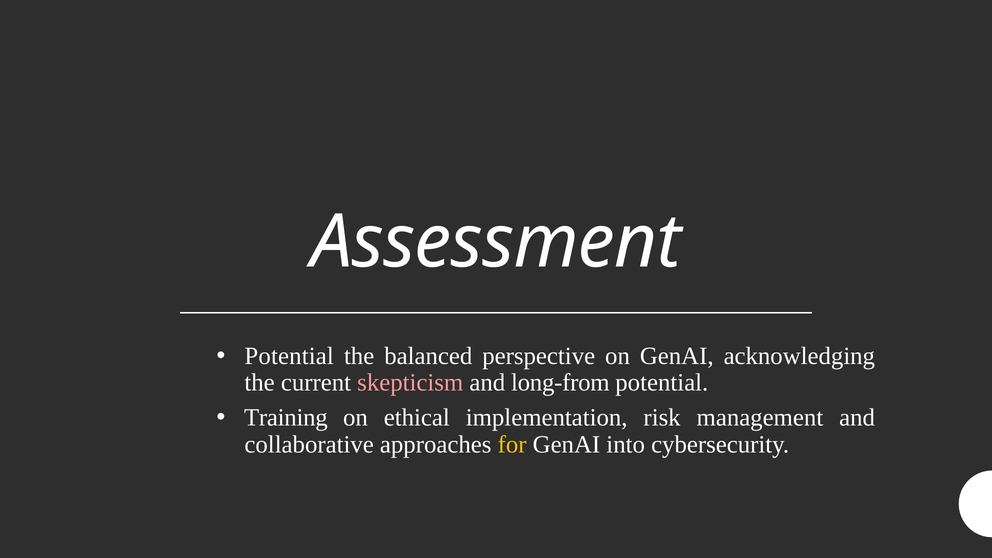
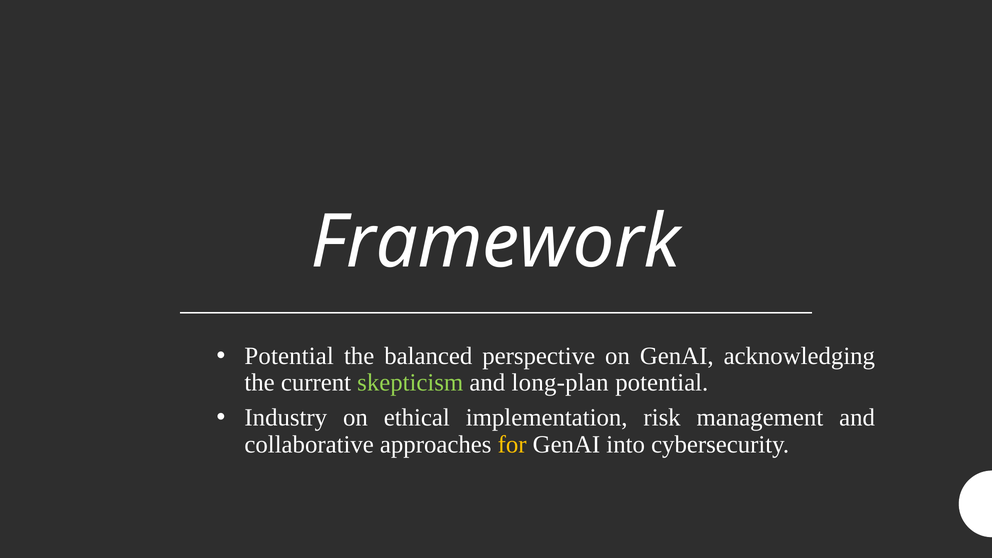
Assessment: Assessment -> Framework
skepticism colour: pink -> light green
long-from: long-from -> long-plan
Training: Training -> Industry
